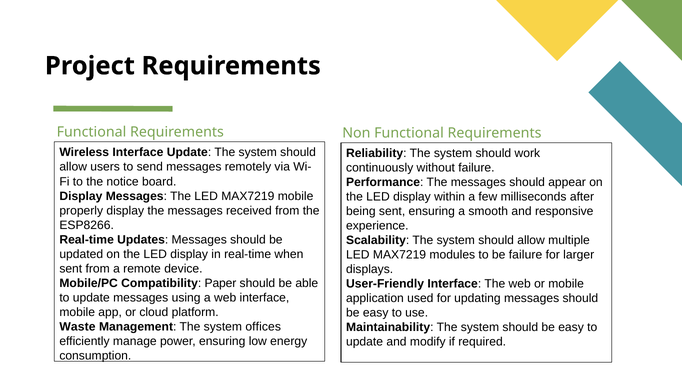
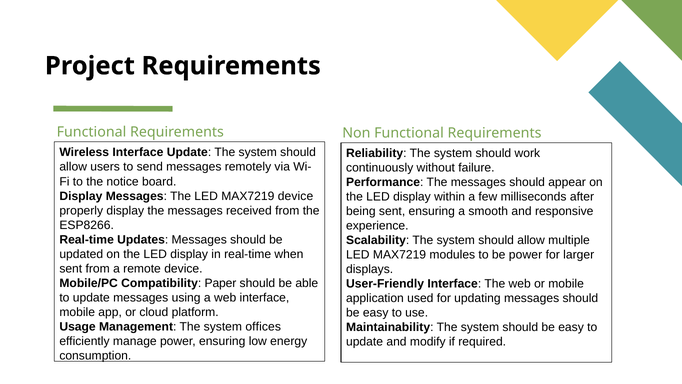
MAX7219 mobile: mobile -> device
be failure: failure -> power
Waste: Waste -> Usage
